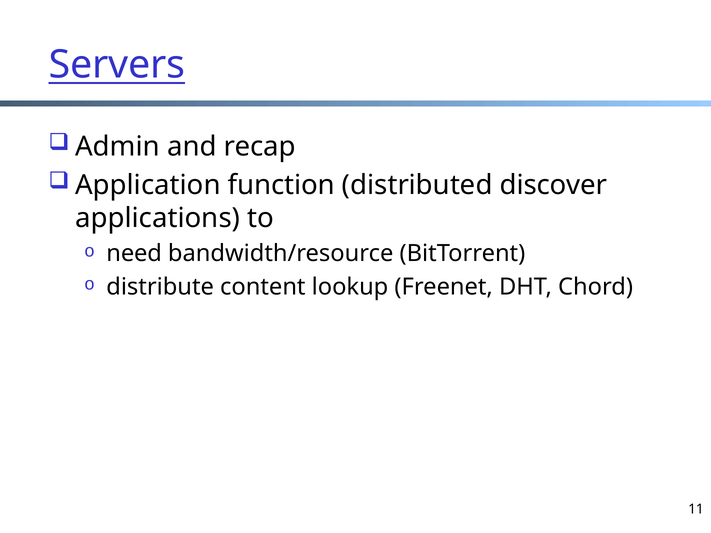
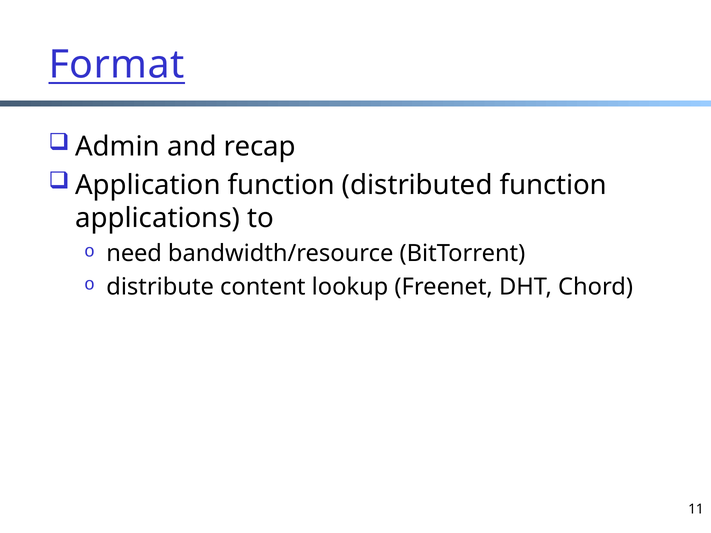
Servers: Servers -> Format
distributed discover: discover -> function
